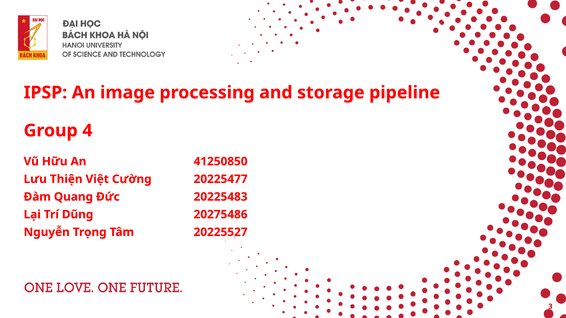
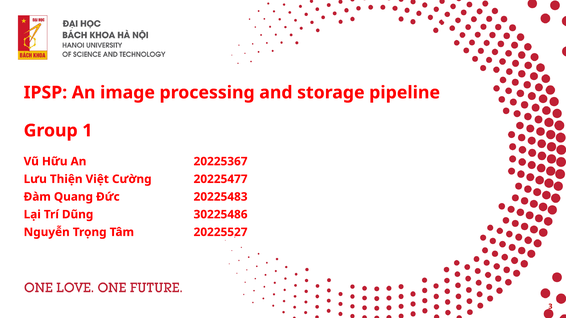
4: 4 -> 1
41250850: 41250850 -> 20225367
20275486: 20275486 -> 30225486
